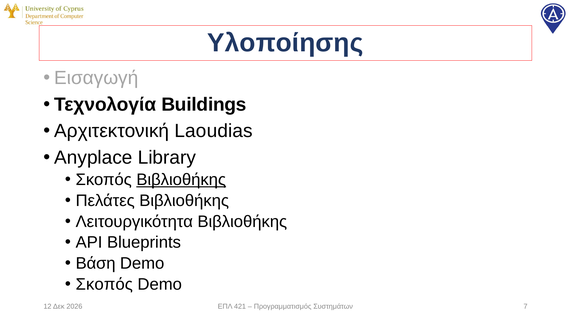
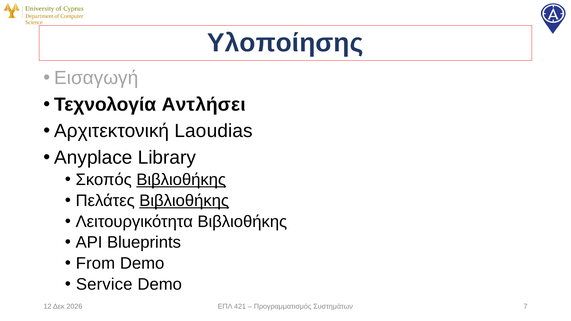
Buildings: Buildings -> Αντλήσει
Βιβλιοθήκης at (184, 201) underline: none -> present
Βάση: Βάση -> From
Σκοπός at (104, 284): Σκοπός -> Service
